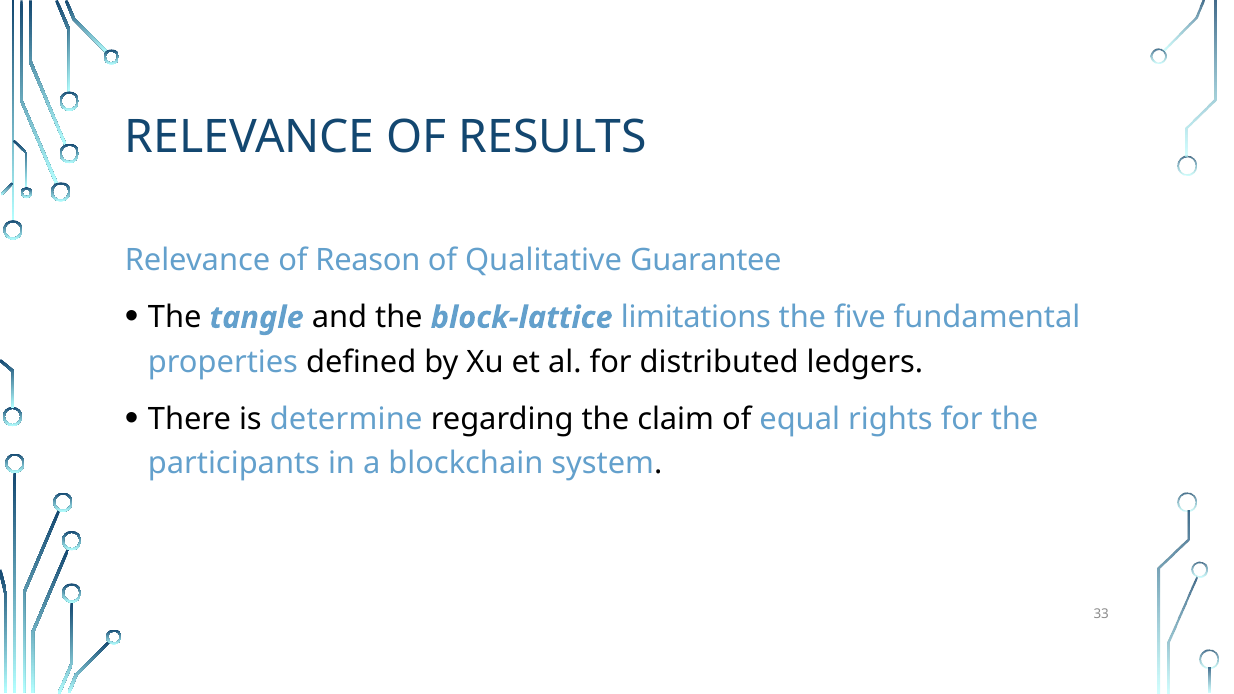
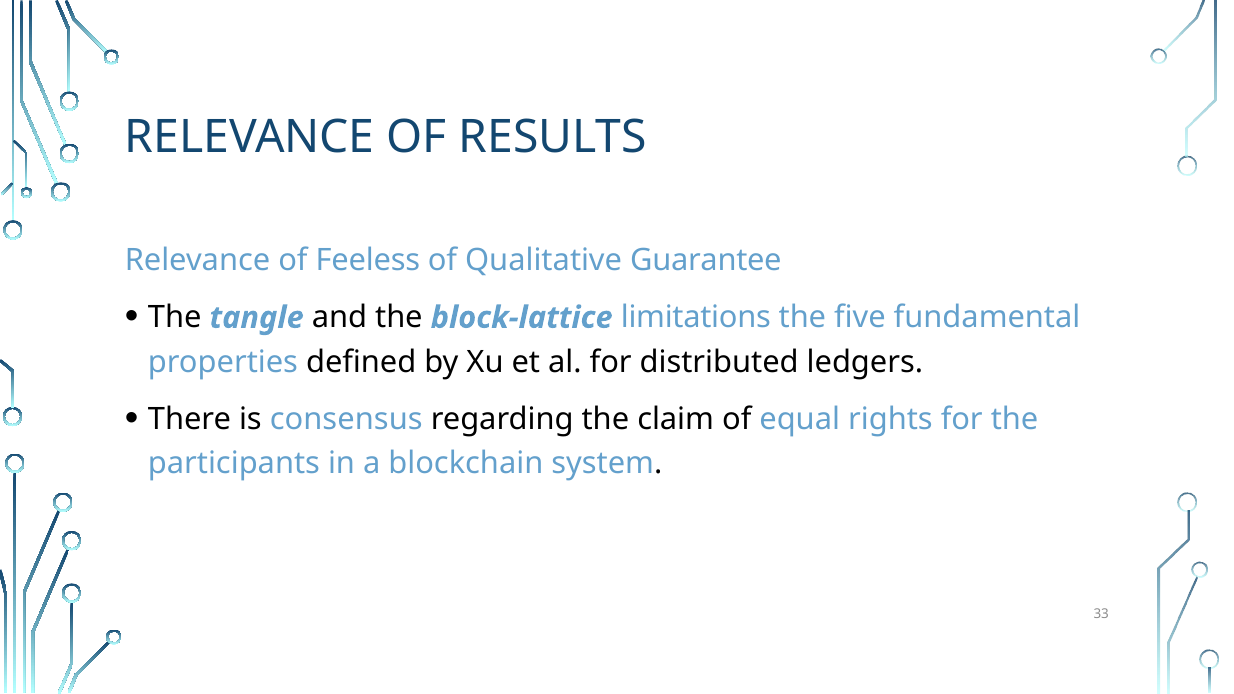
Reason: Reason -> Feeless
determine: determine -> consensus
